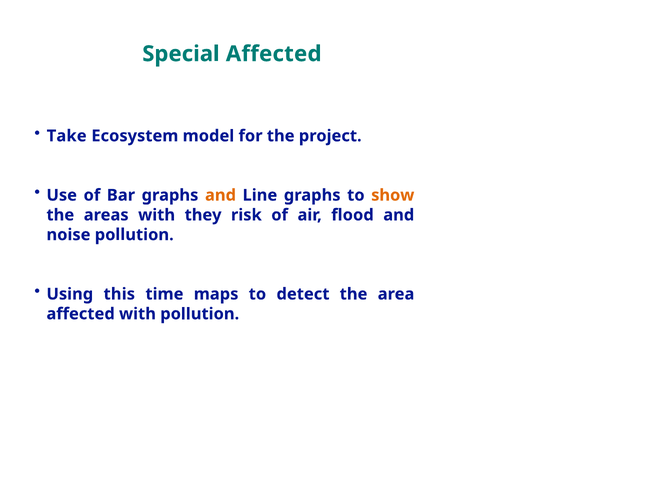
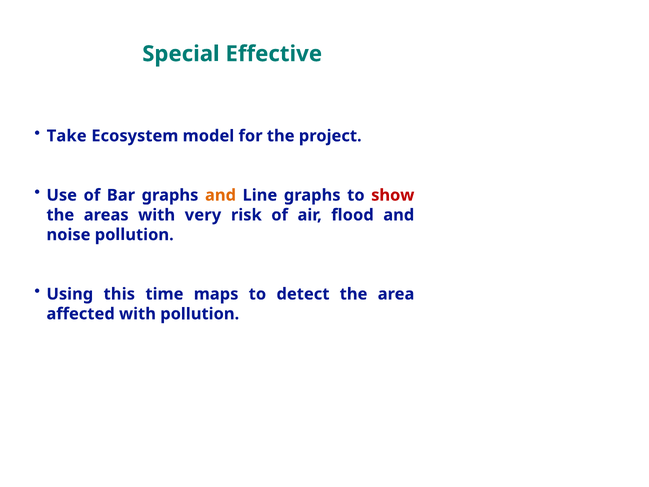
Special Affected: Affected -> Effective
show colour: orange -> red
they: they -> very
